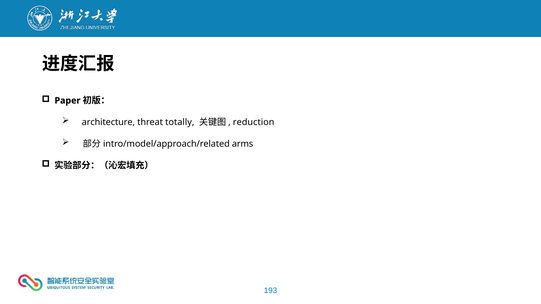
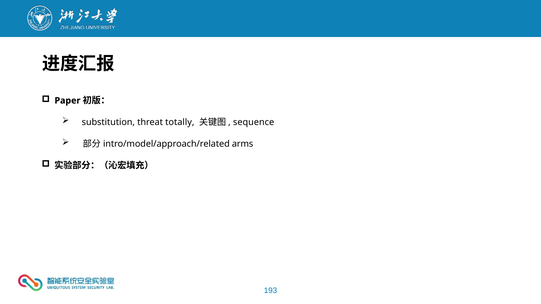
architecture: architecture -> substitution
reduction: reduction -> sequence
